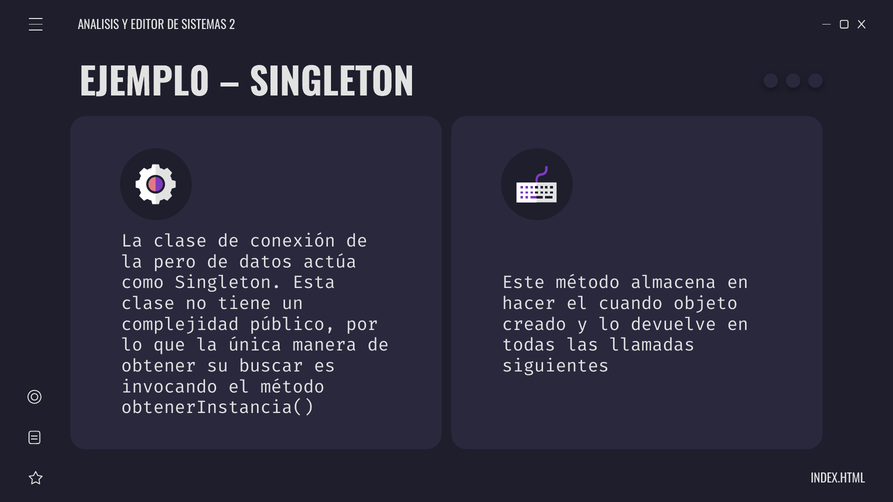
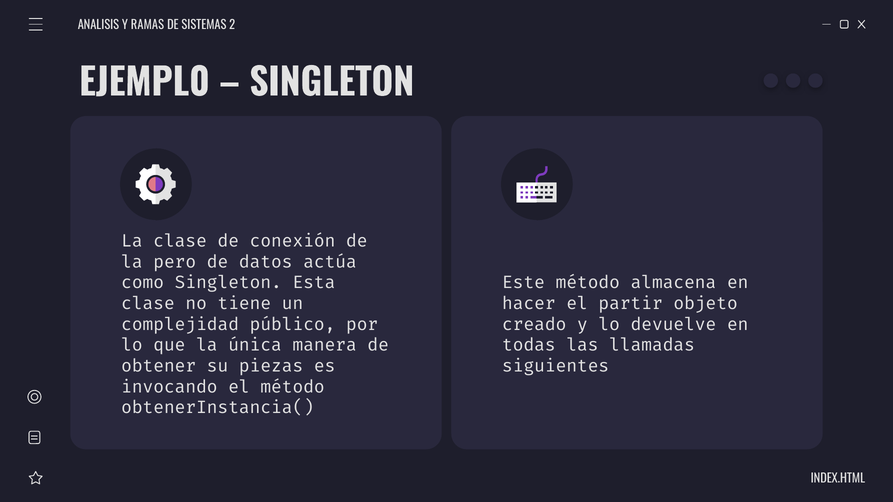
EDITOR: EDITOR -> RAMAS
cuando: cuando -> partir
buscar: buscar -> piezas
